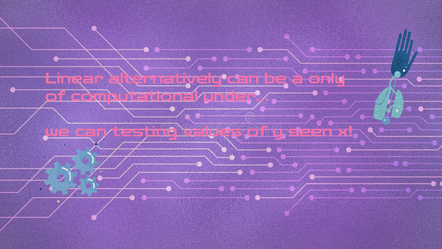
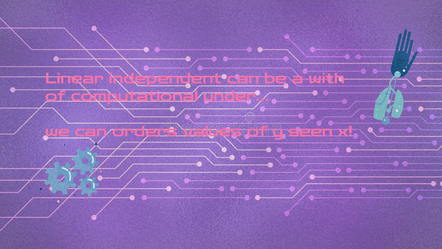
alternatively: alternatively -> independent
only: only -> with
testing: testing -> orders
